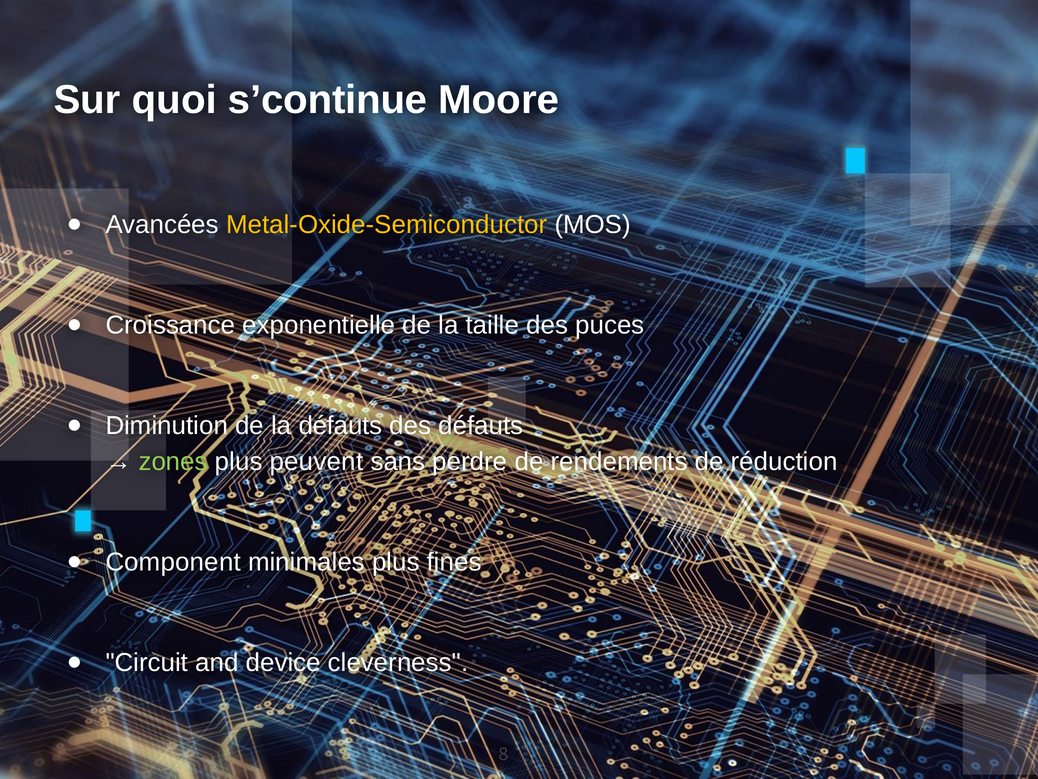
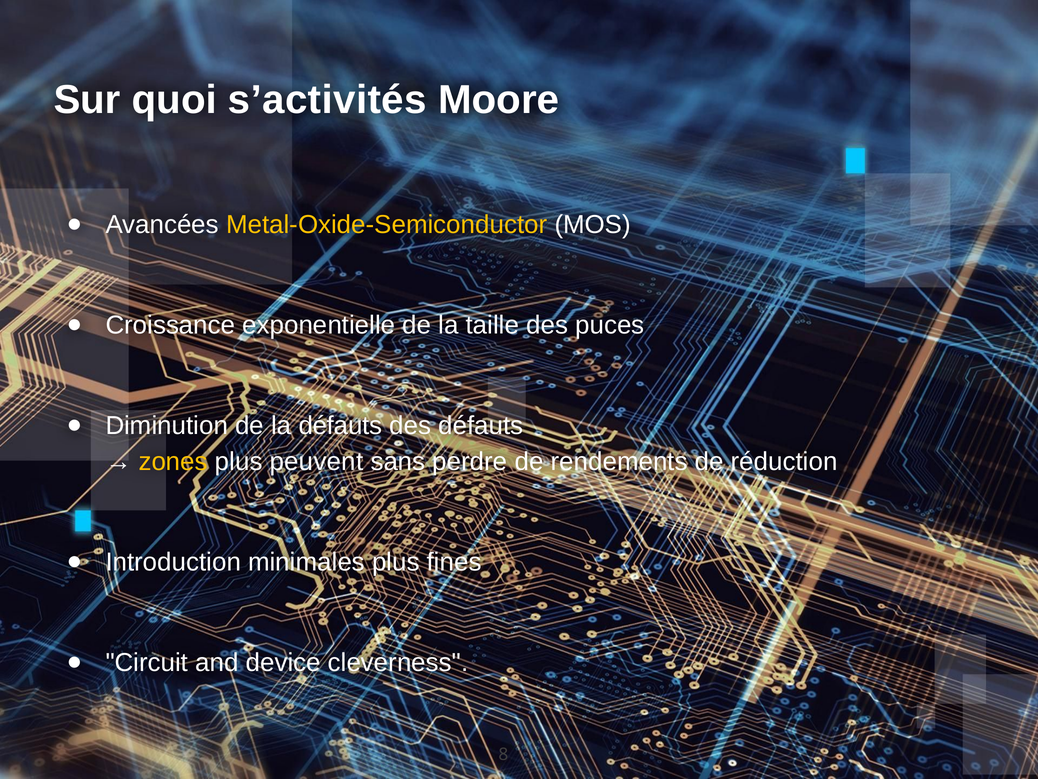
s’continue: s’continue -> s’activités
zones colour: light green -> yellow
Component: Component -> Introduction
